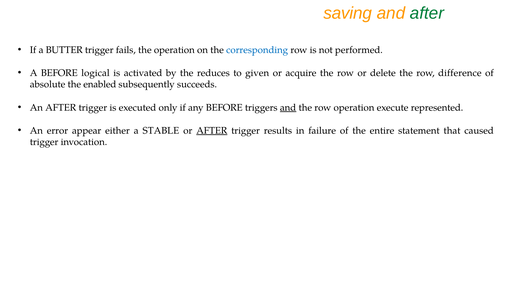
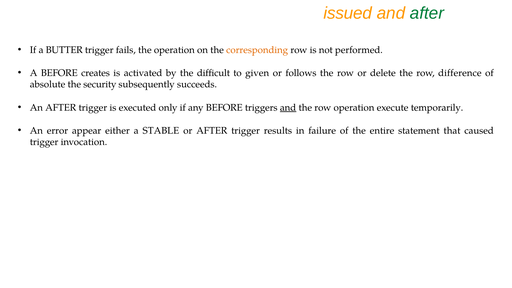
saving: saving -> issued
corresponding colour: blue -> orange
logical: logical -> creates
reduces: reduces -> difficult
acquire: acquire -> follows
enabled: enabled -> security
represented: represented -> temporarily
AFTER at (212, 131) underline: present -> none
